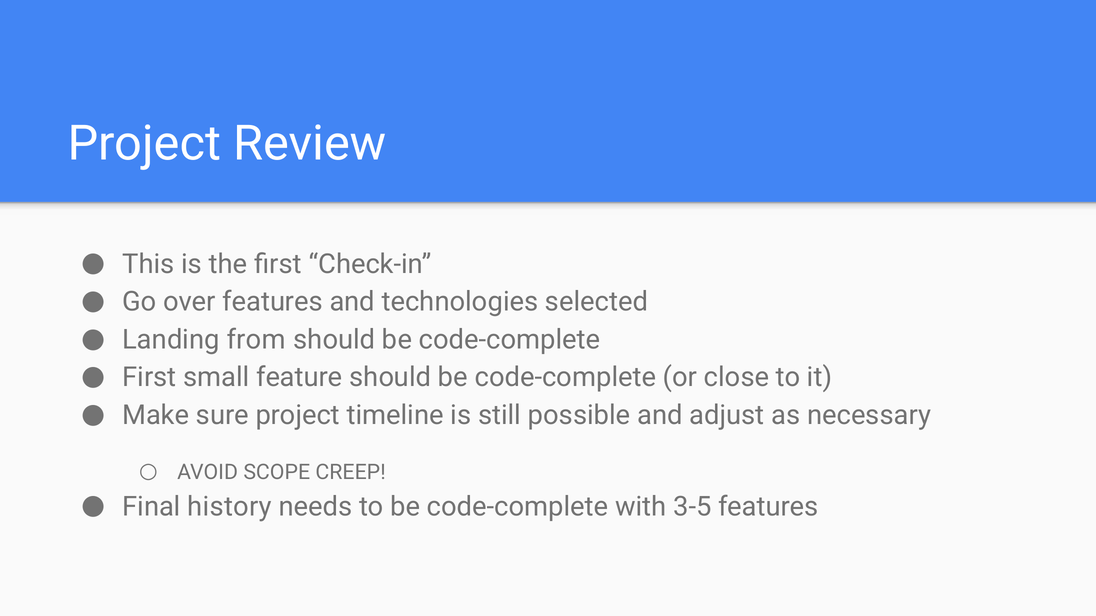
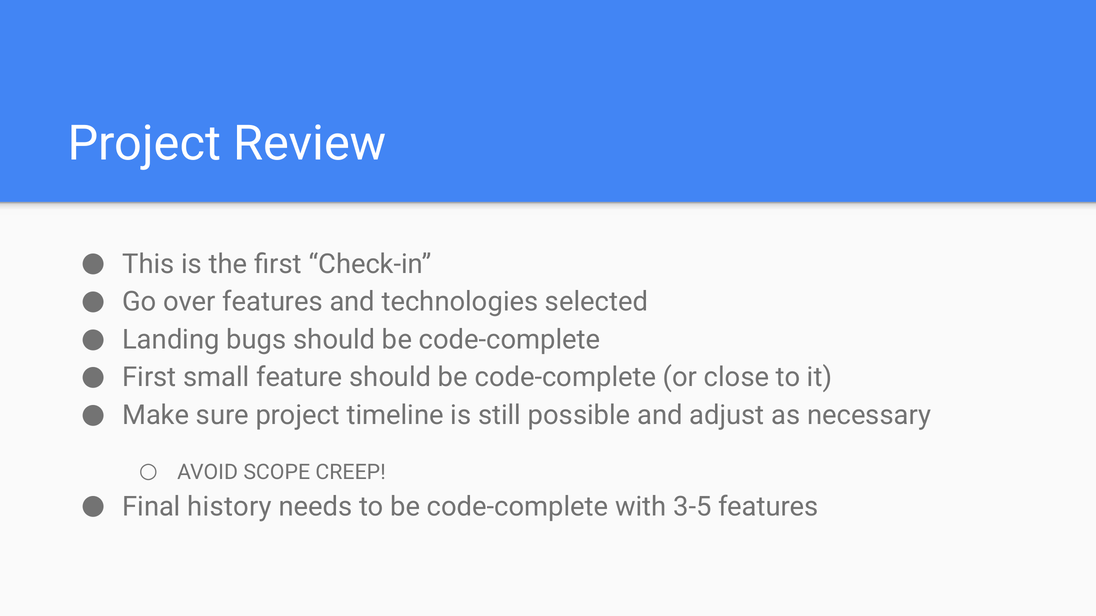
from: from -> bugs
